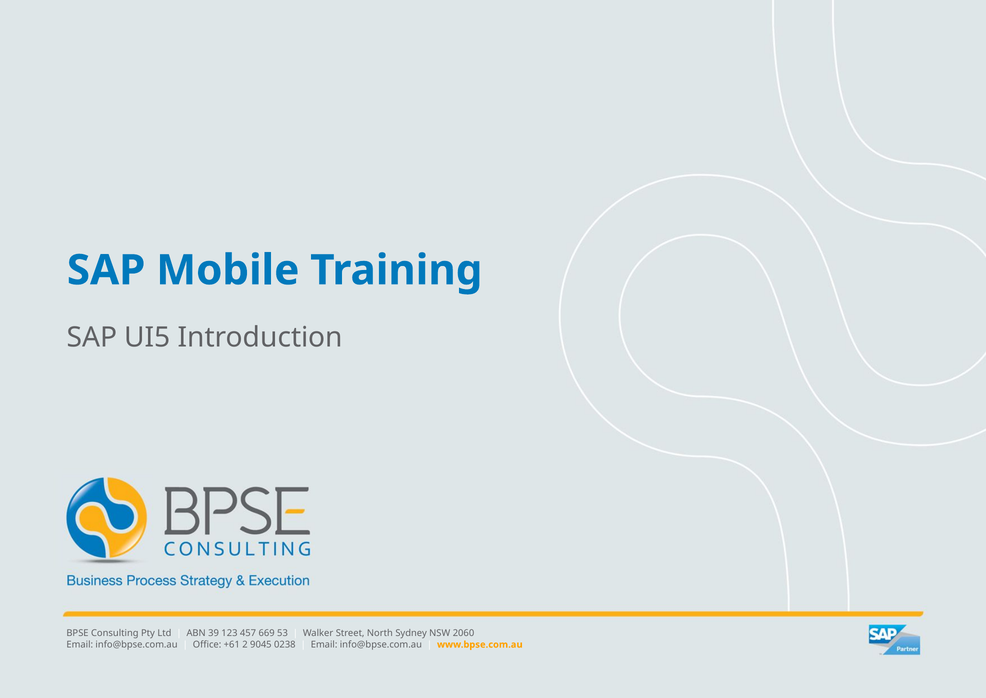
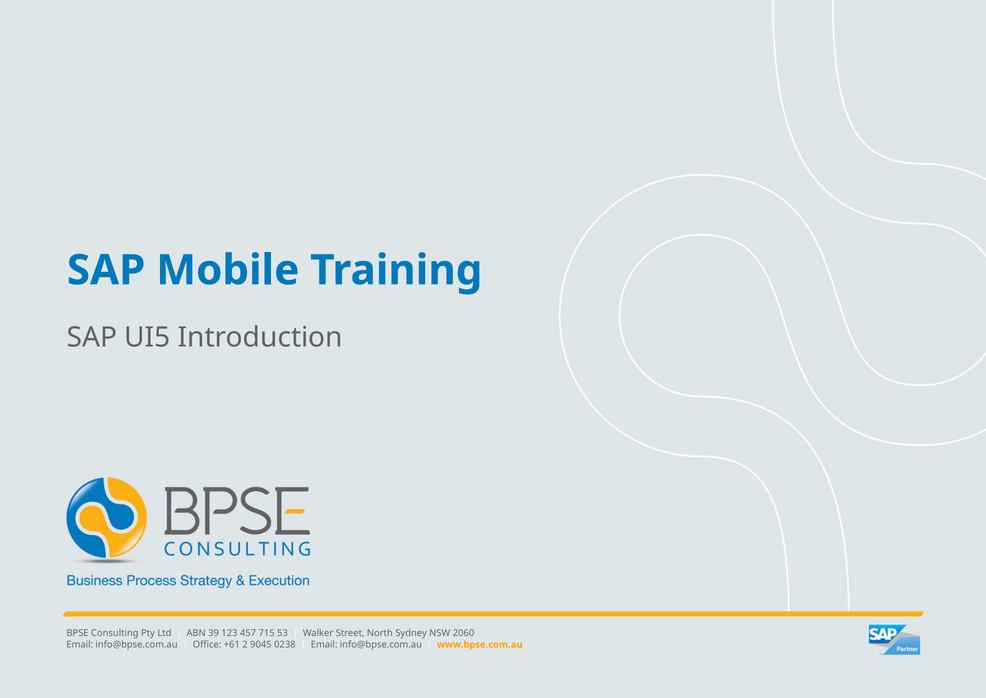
669: 669 -> 715
